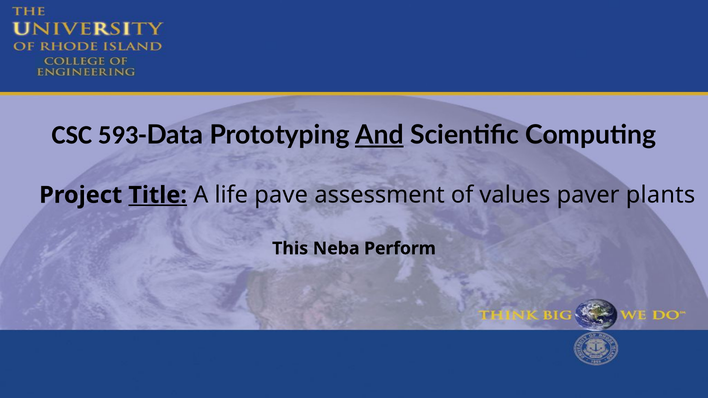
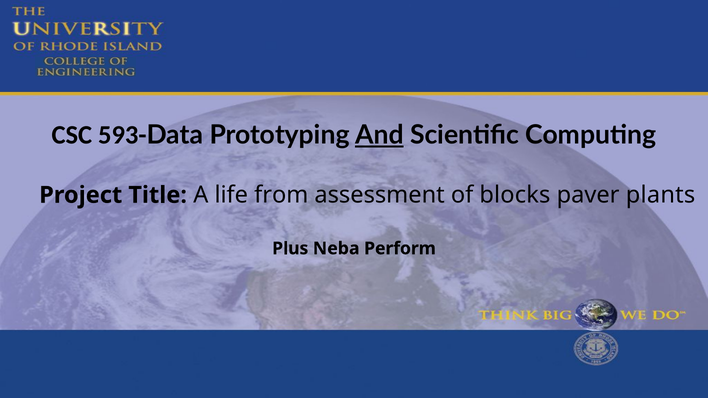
Title underline: present -> none
pave: pave -> from
values: values -> blocks
This: This -> Plus
